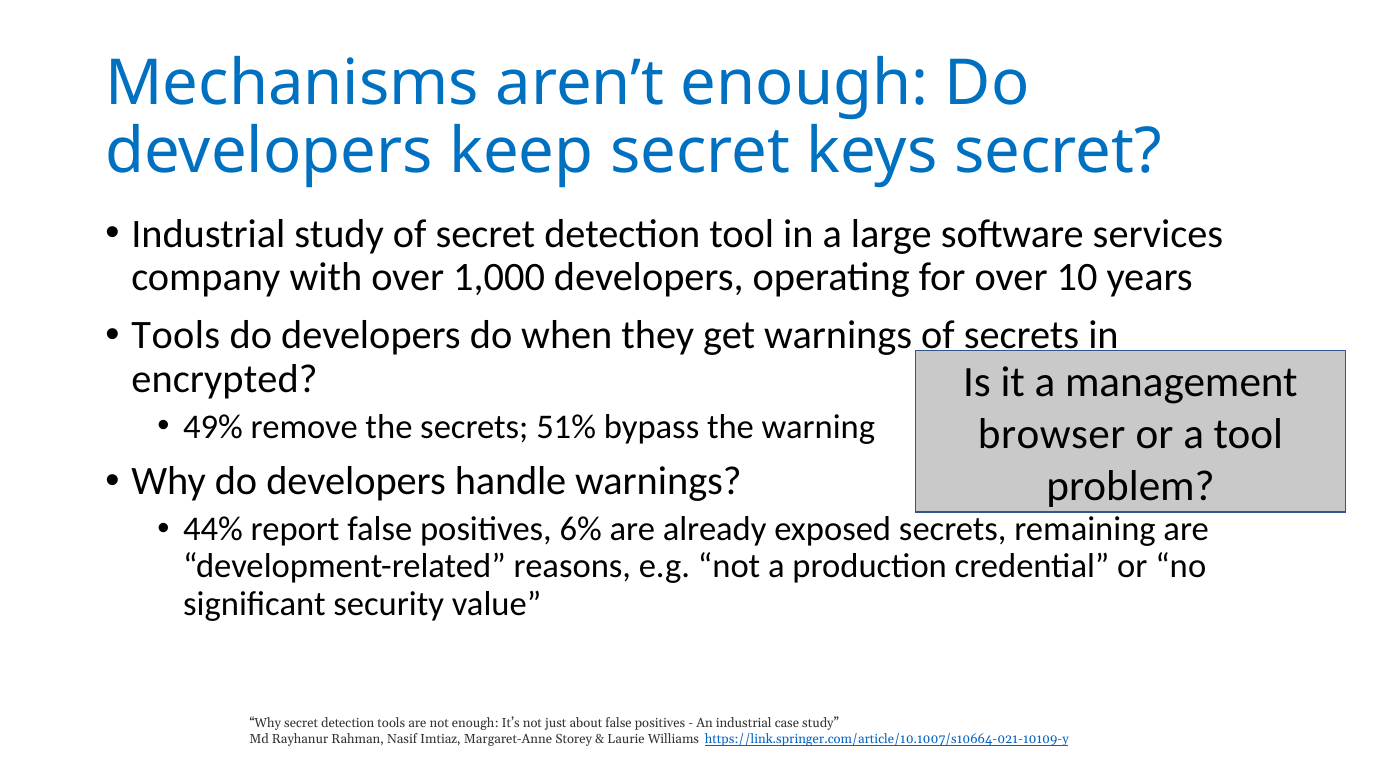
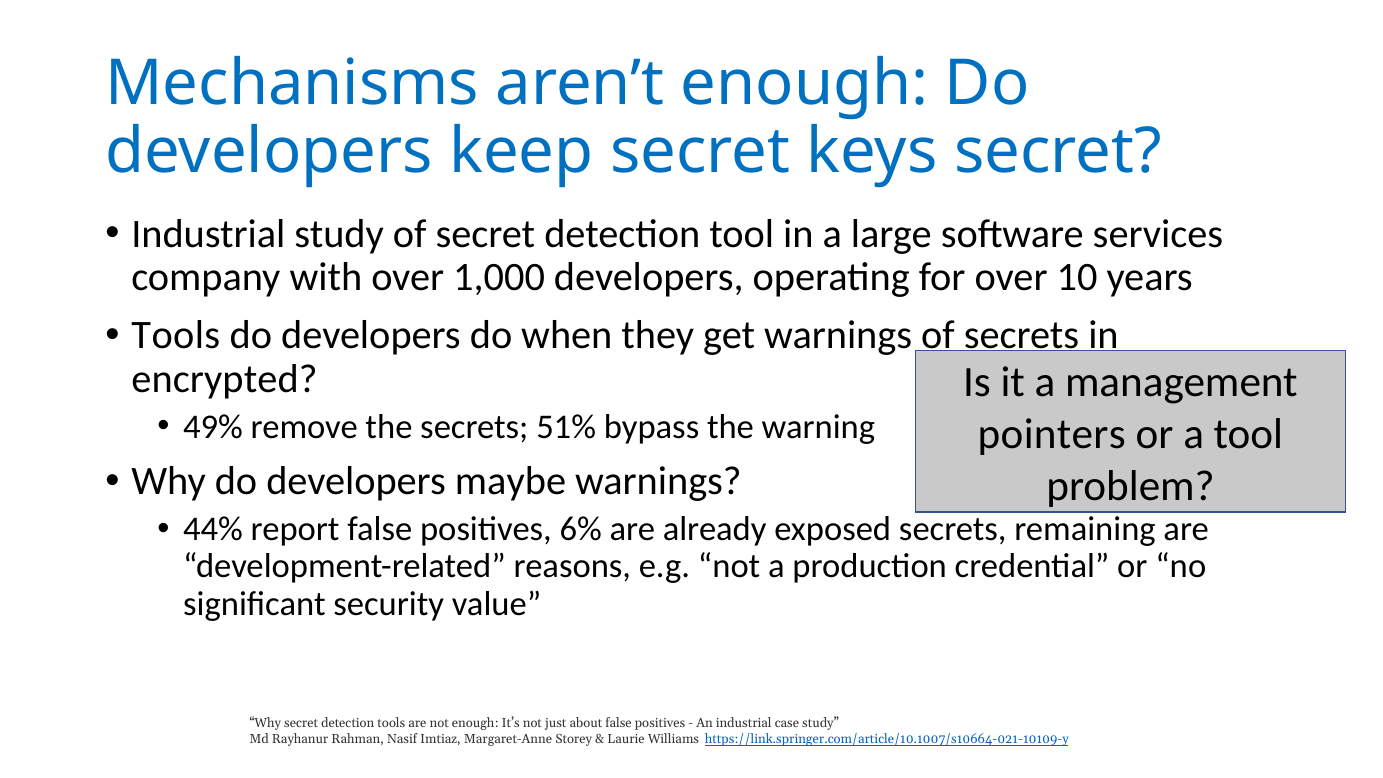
browser: browser -> pointers
handle: handle -> maybe
